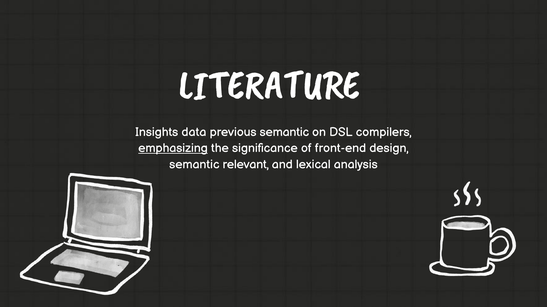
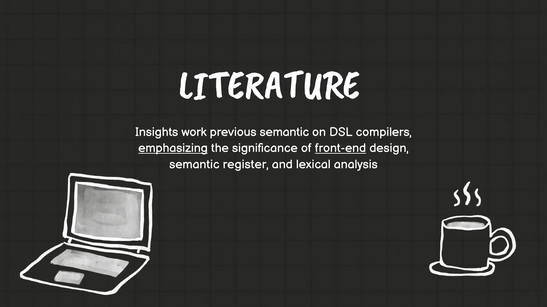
data: data -> work
front-end underline: none -> present
relevant: relevant -> register
